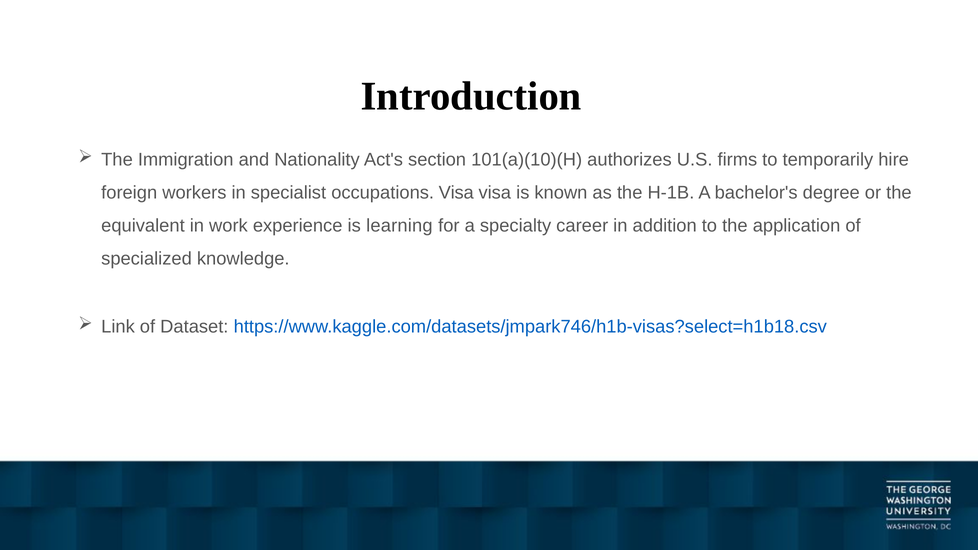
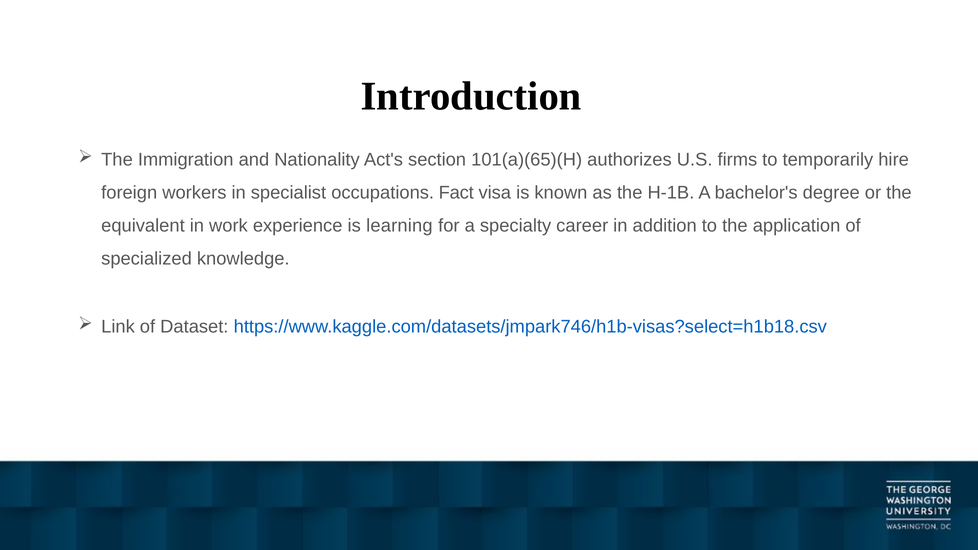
101(a)(10)(H: 101(a)(10)(H -> 101(a)(65)(H
occupations Visa: Visa -> Fact
